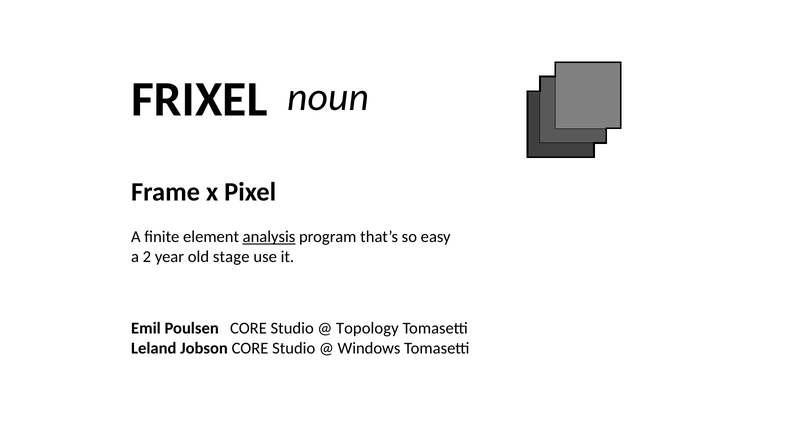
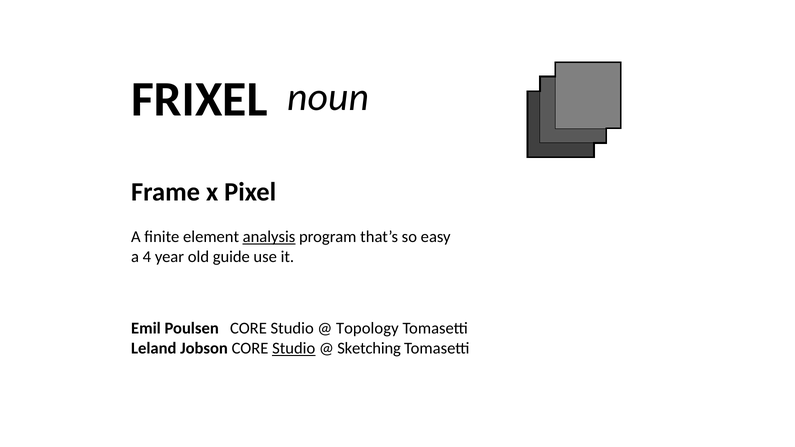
2: 2 -> 4
stage: stage -> guide
Studio at (294, 348) underline: none -> present
Windows: Windows -> Sketching
